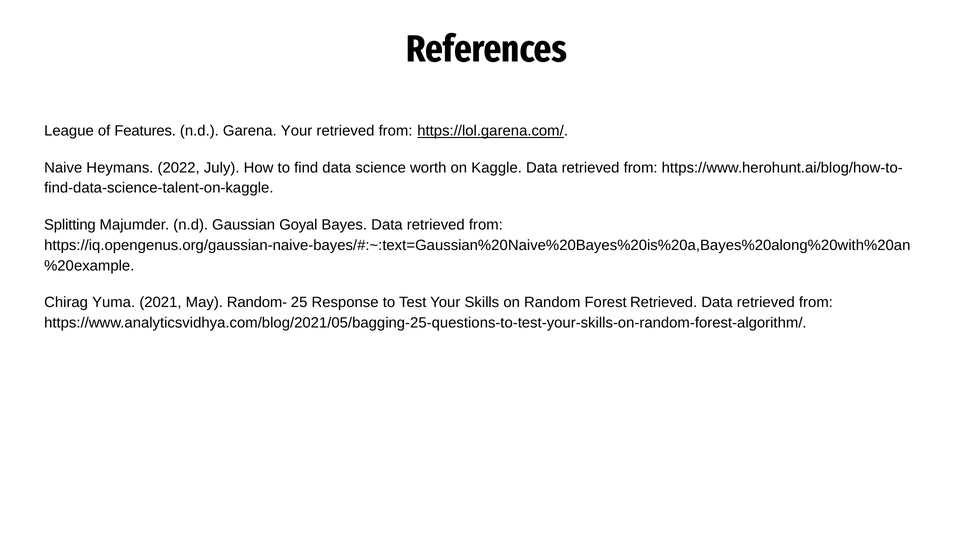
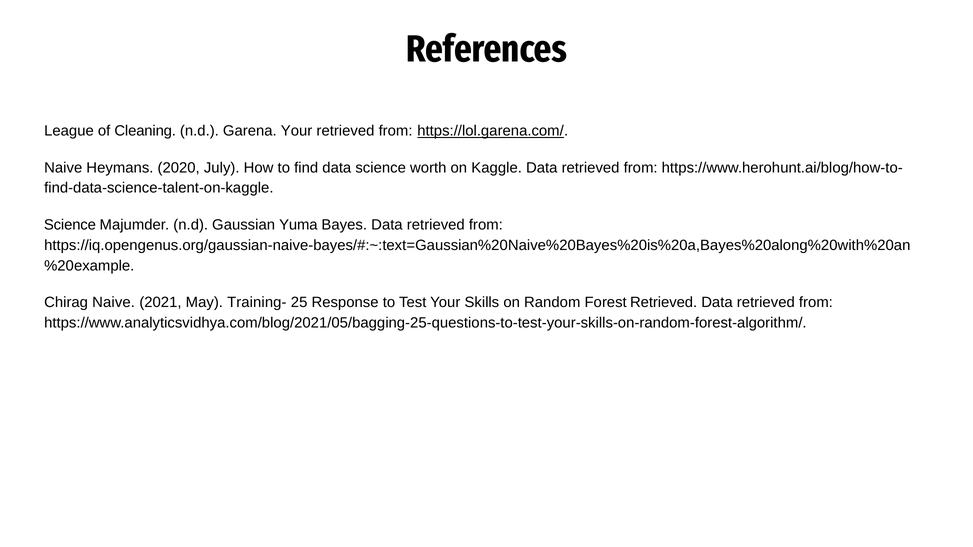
Features: Features -> Cleaning
2022: 2022 -> 2020
Splitting at (70, 225): Splitting -> Science
Goyal: Goyal -> Yuma
Chirag Yuma: Yuma -> Naive
Random-: Random- -> Training-
